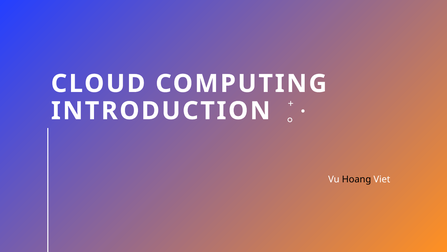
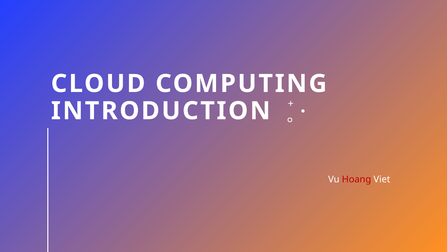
Hoang colour: black -> red
